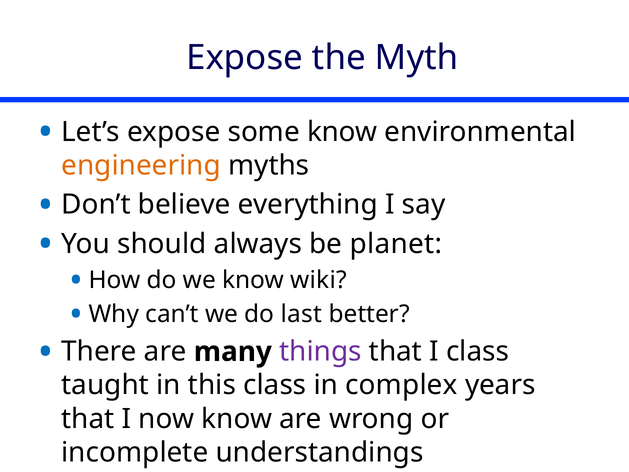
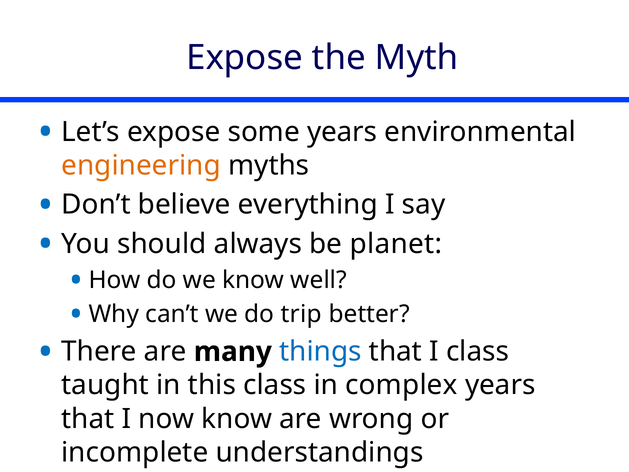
some know: know -> years
wiki: wiki -> well
last: last -> trip
things colour: purple -> blue
